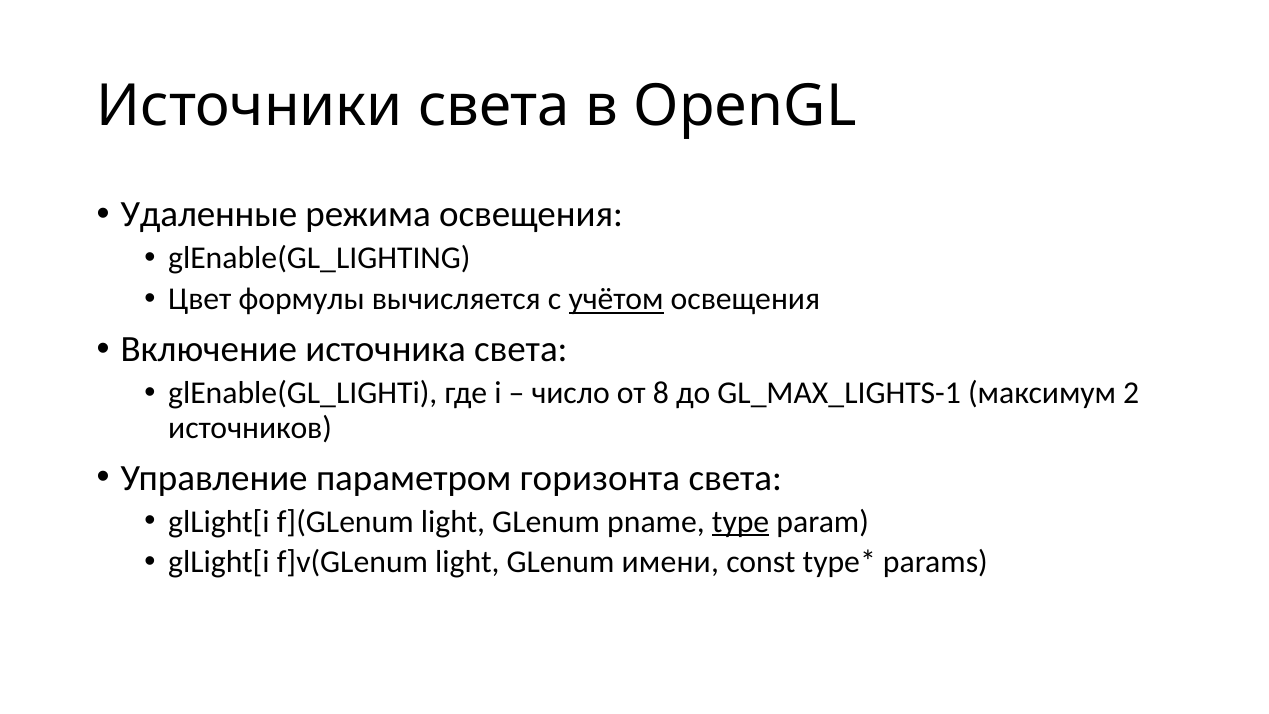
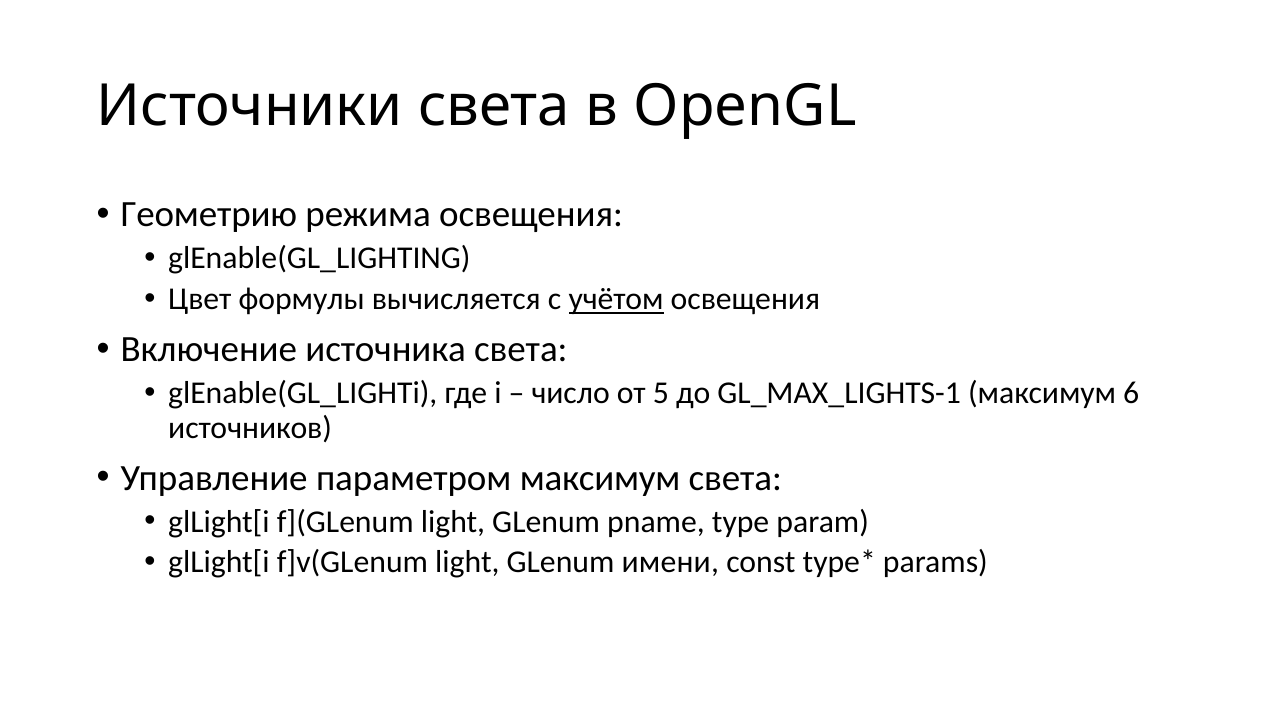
Удаленные: Удаленные -> Геометрию
8: 8 -> 5
2: 2 -> 6
параметром горизонта: горизонта -> максимум
type underline: present -> none
